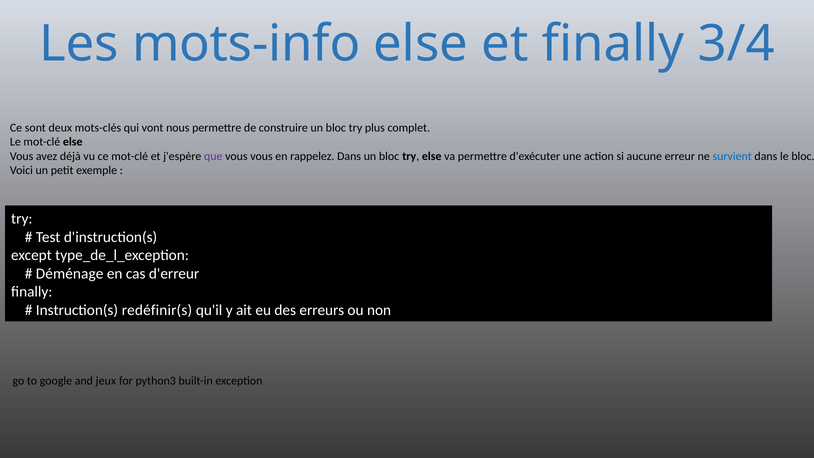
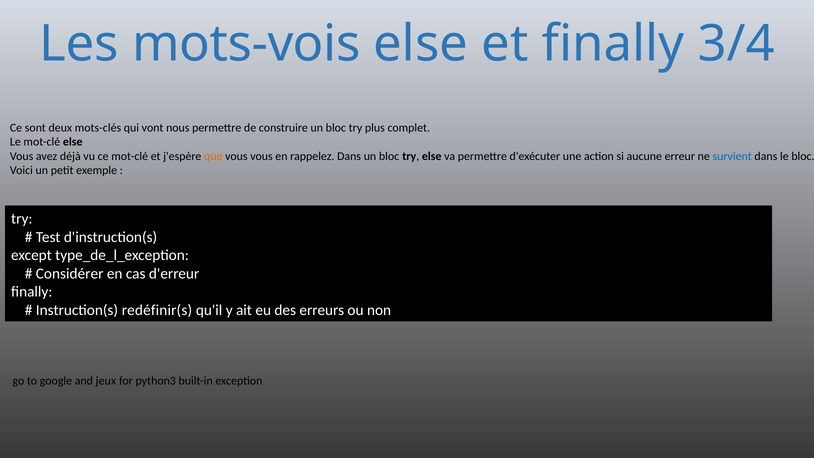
mots-info: mots-info -> mots-vois
que colour: purple -> orange
Déménage: Déménage -> Considérer
